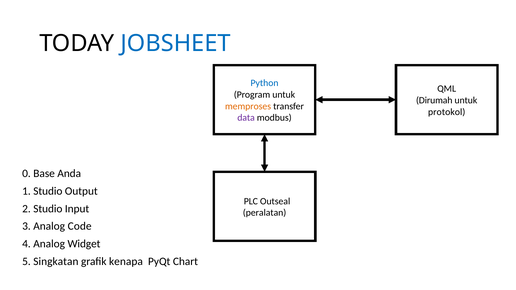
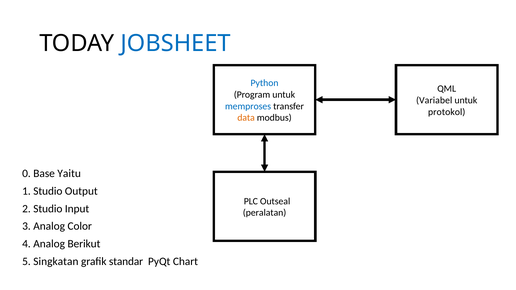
Dirumah: Dirumah -> Variabel
memproses colour: orange -> blue
data colour: purple -> orange
Anda: Anda -> Yaitu
Code: Code -> Color
Widget: Widget -> Berikut
kenapa: kenapa -> standar
